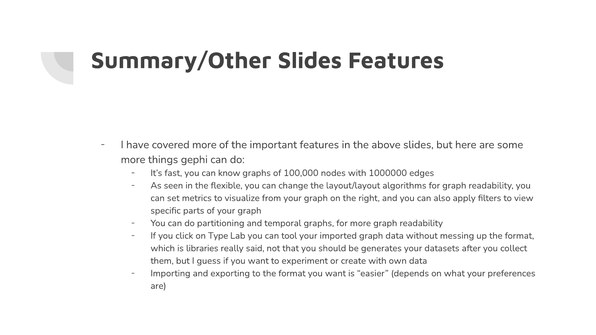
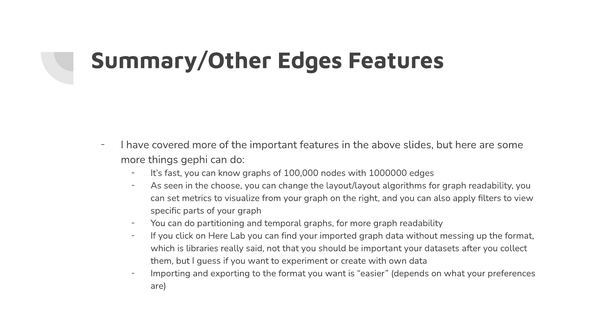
Summary/Other Slides: Slides -> Edges
flexible: flexible -> choose
on Type: Type -> Here
tool: tool -> find
be generates: generates -> important
